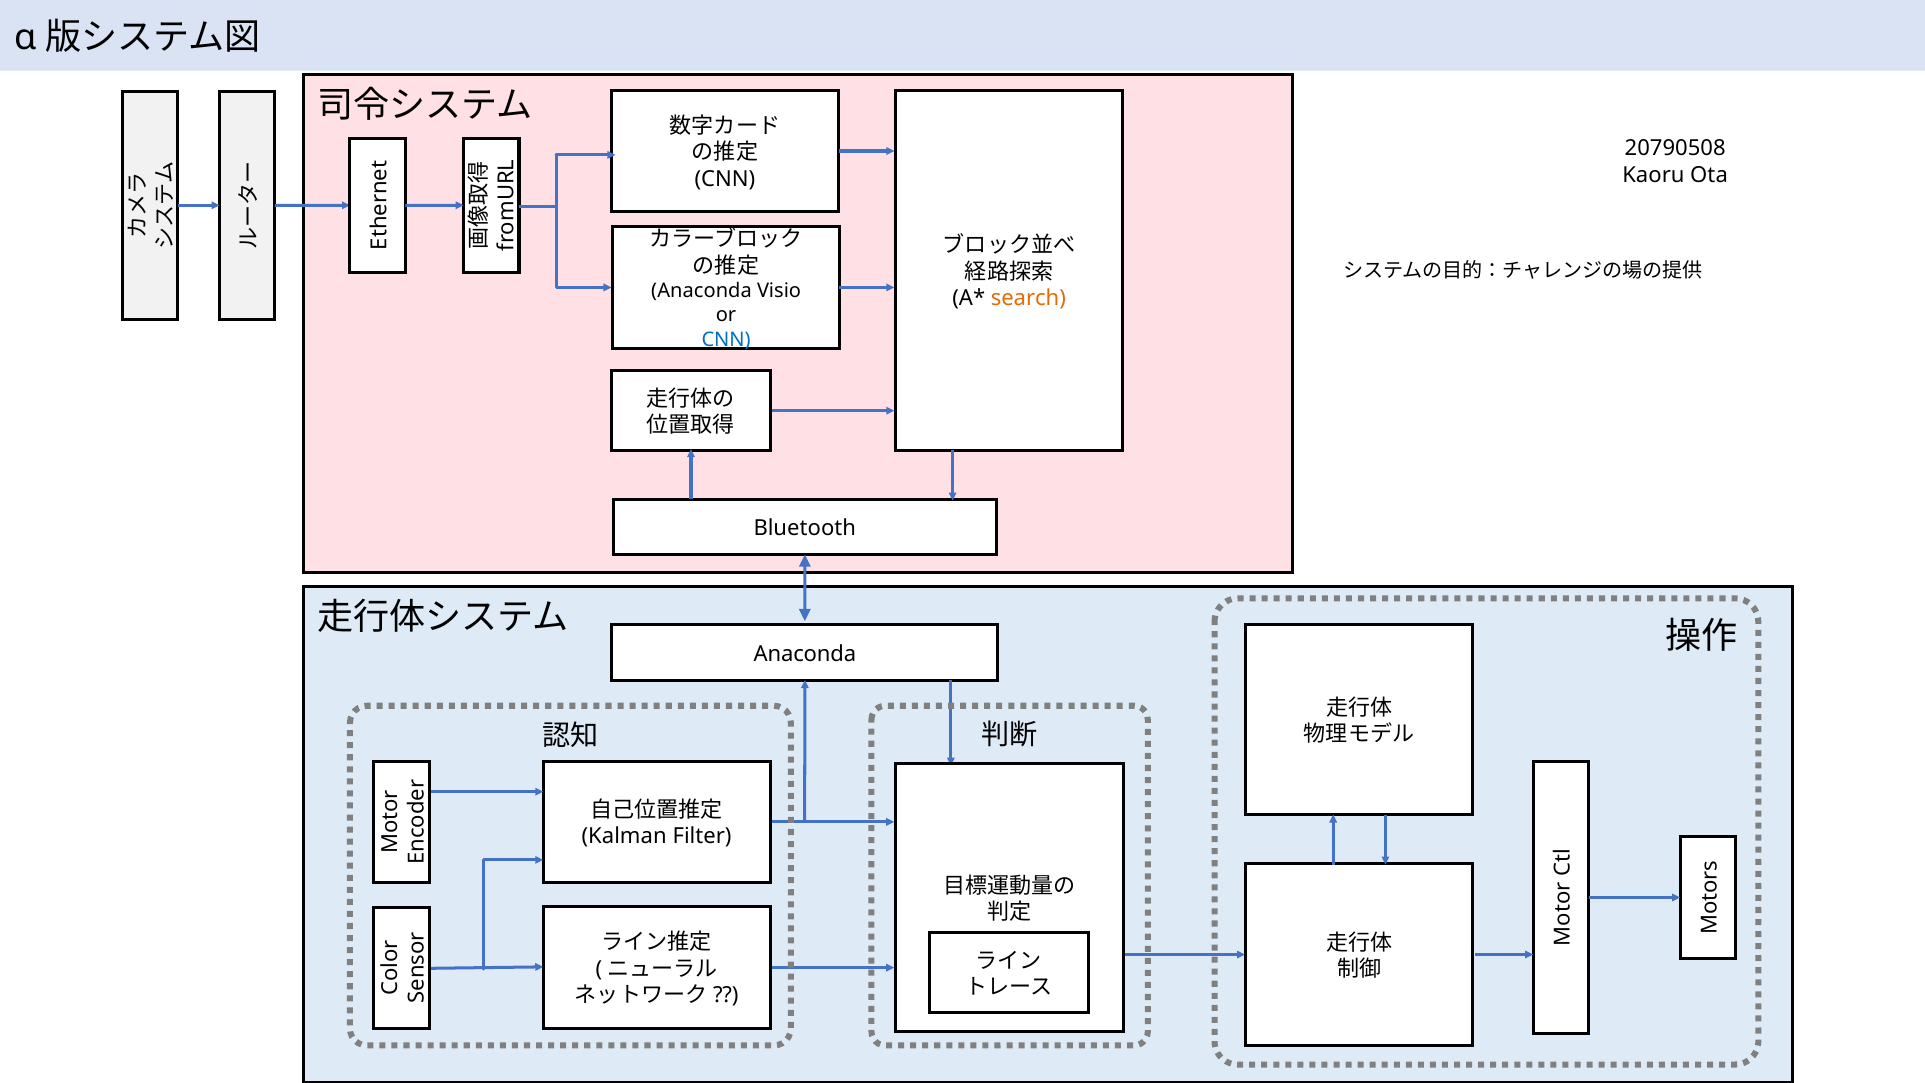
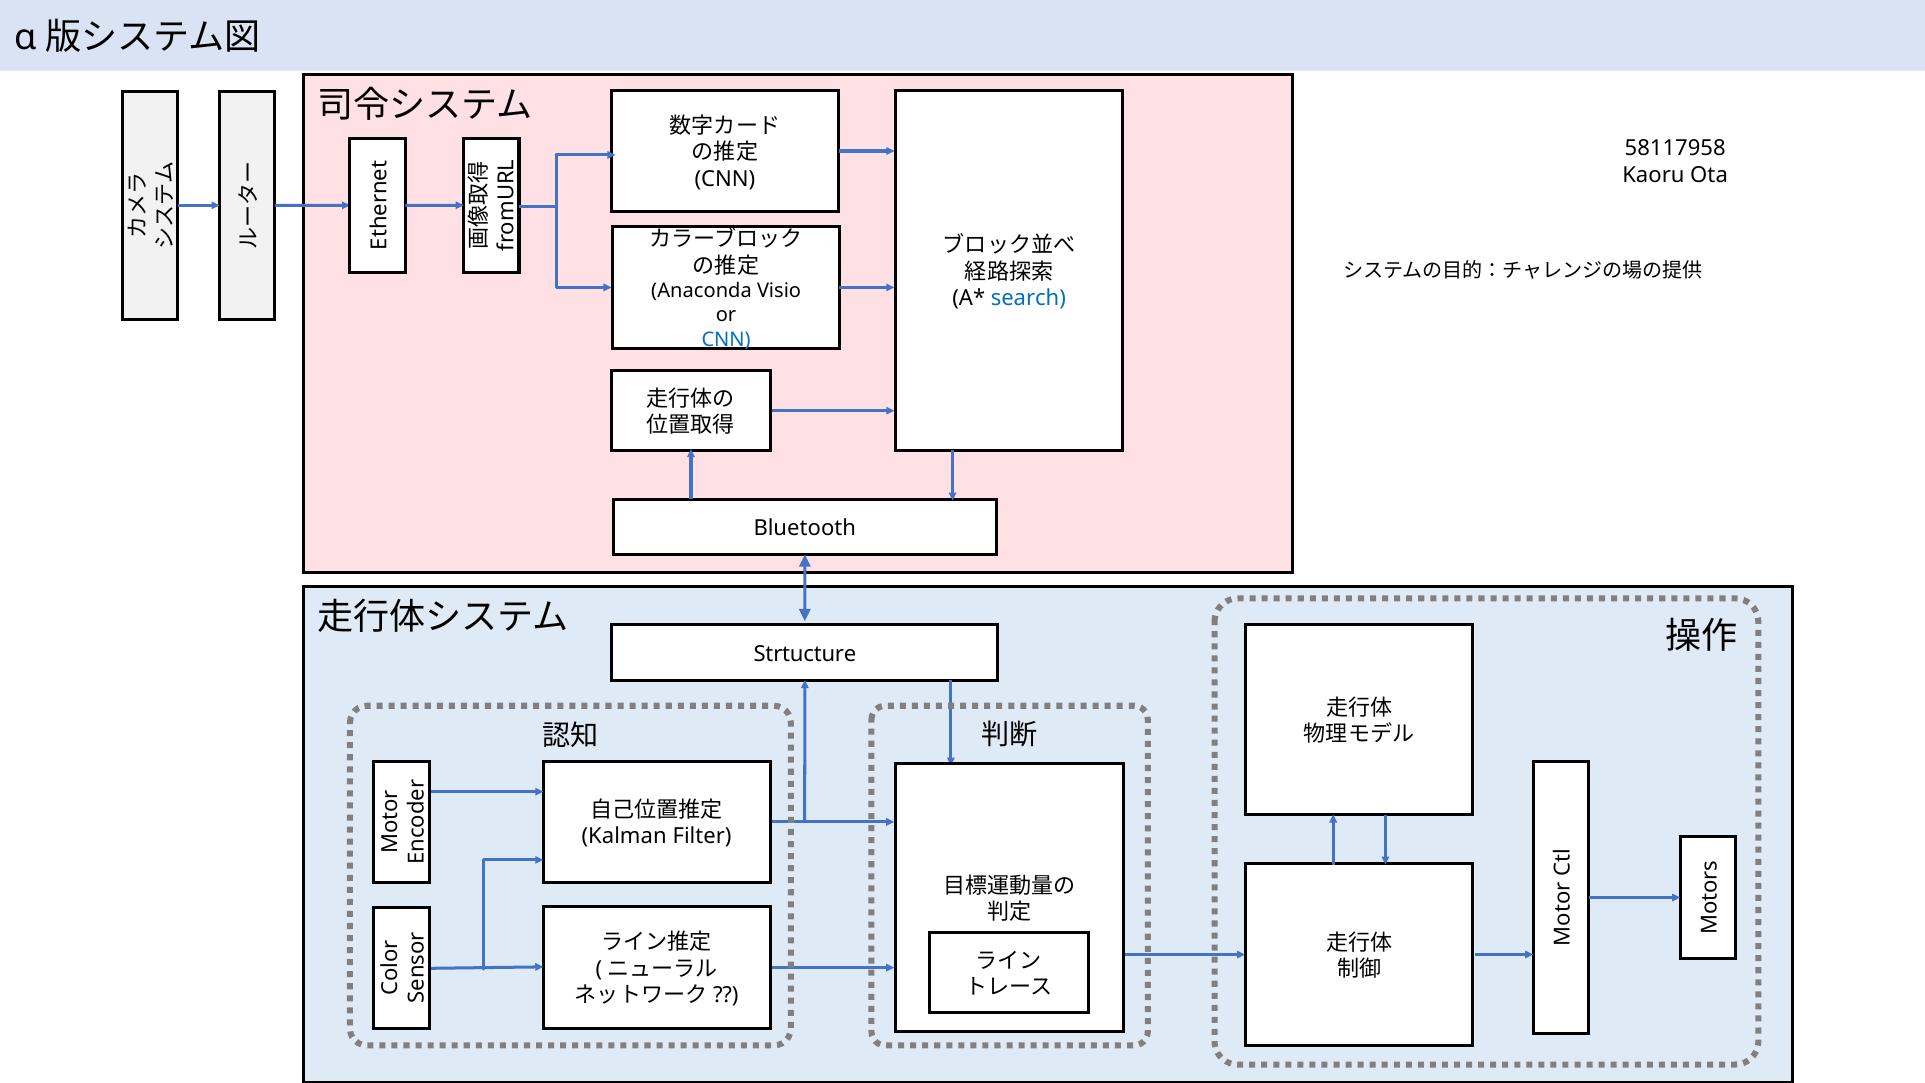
20790508: 20790508 -> 58117958
search colour: orange -> blue
Anaconda at (805, 654): Anaconda -> Strtucture
